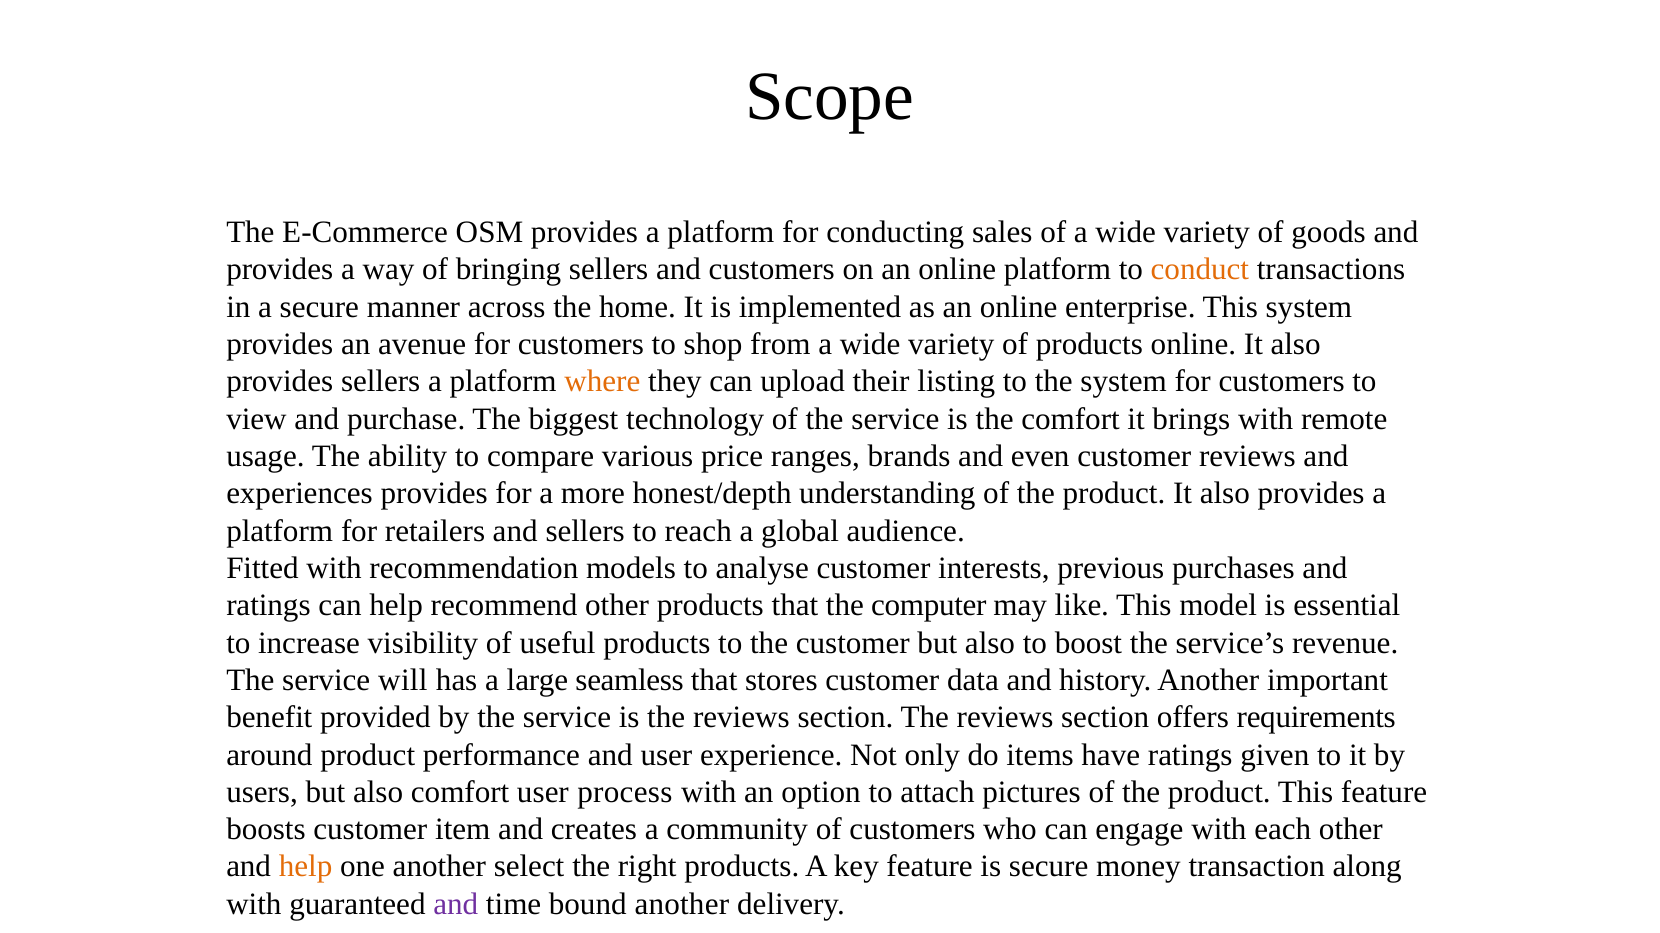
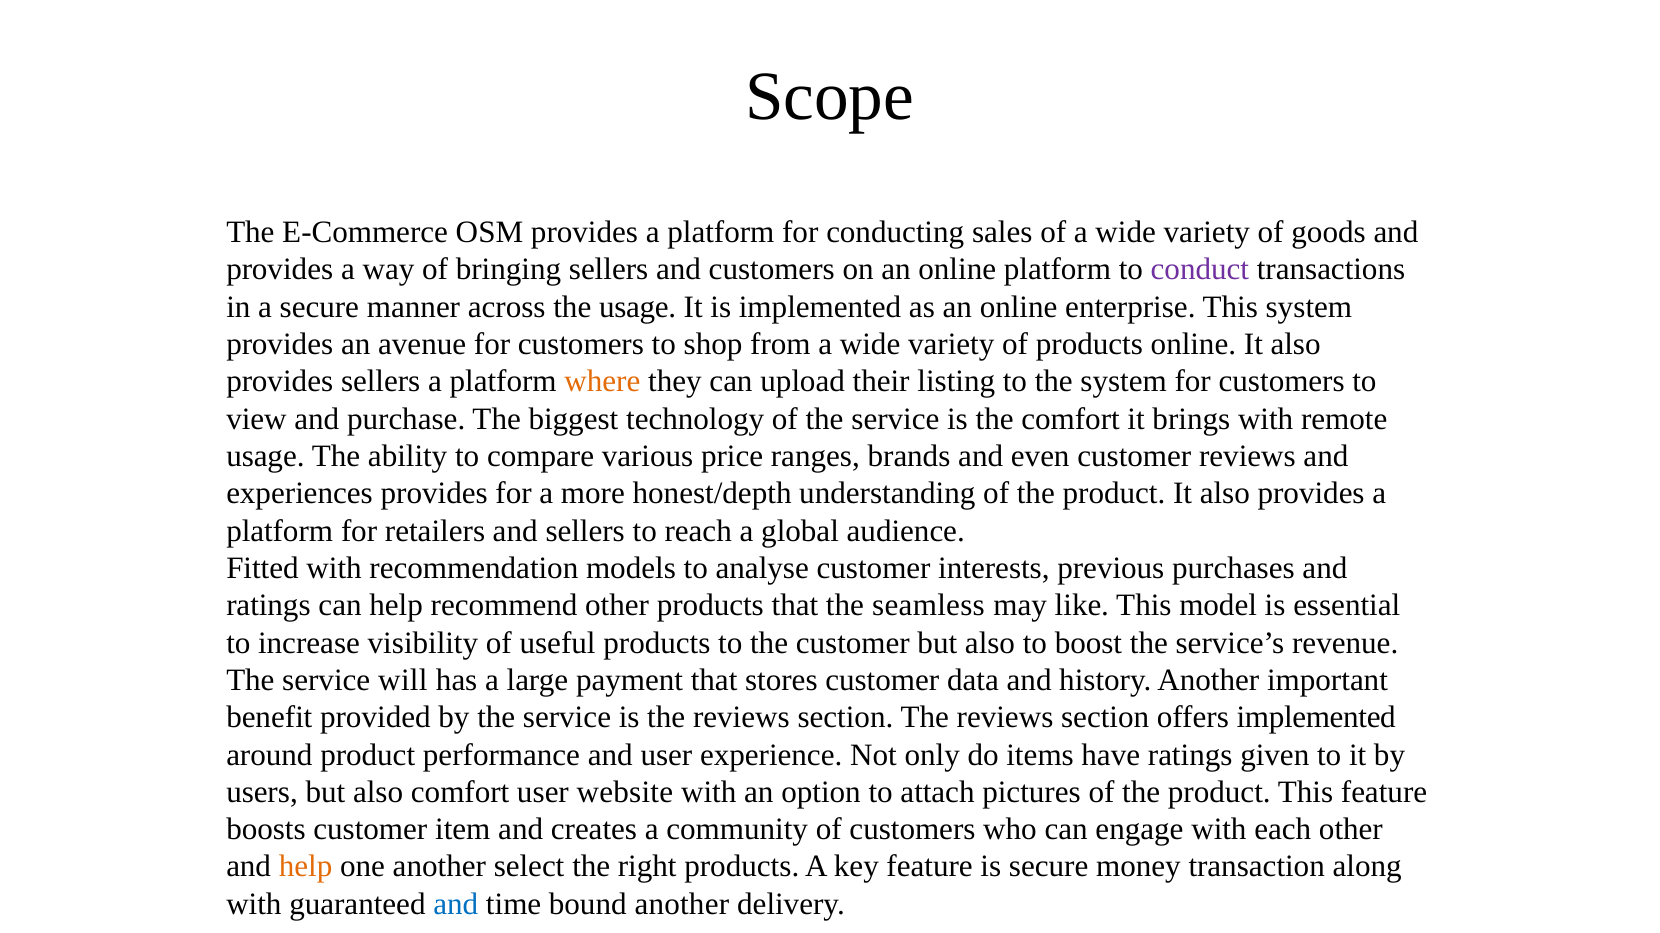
conduct colour: orange -> purple
the home: home -> usage
computer: computer -> seamless
seamless: seamless -> payment
offers requirements: requirements -> implemented
process: process -> website
and at (456, 905) colour: purple -> blue
